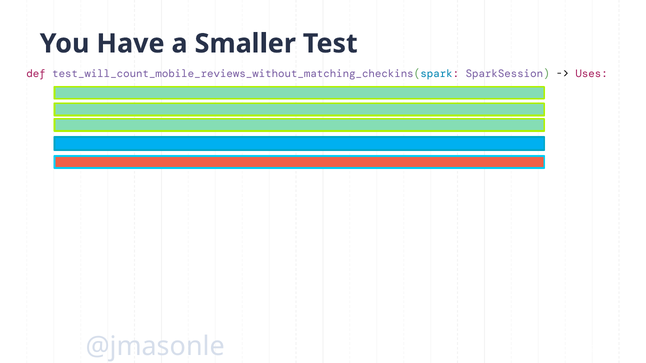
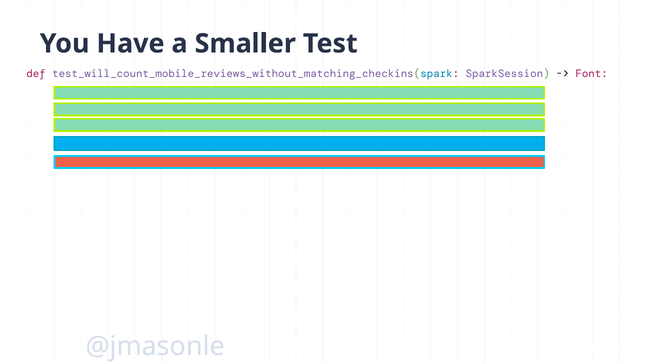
Uses: Uses -> Font
